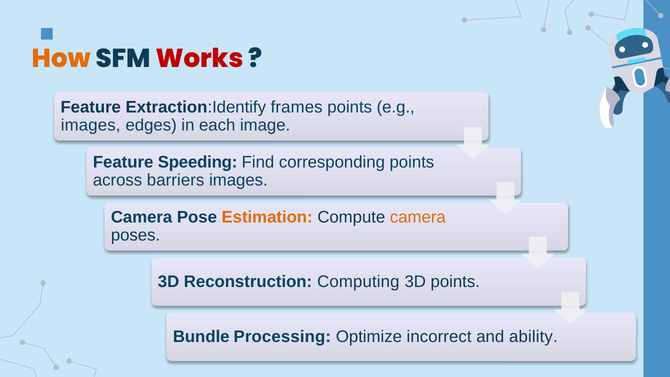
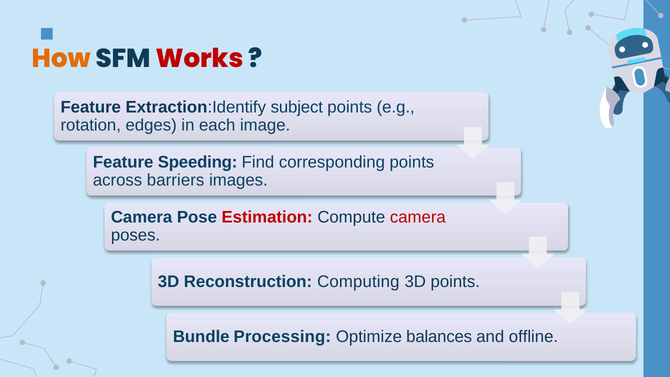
frames: frames -> subject
images at (91, 125): images -> rotation
Estimation colour: orange -> red
camera at (418, 217) colour: orange -> red
incorrect: incorrect -> balances
ability: ability -> offline
